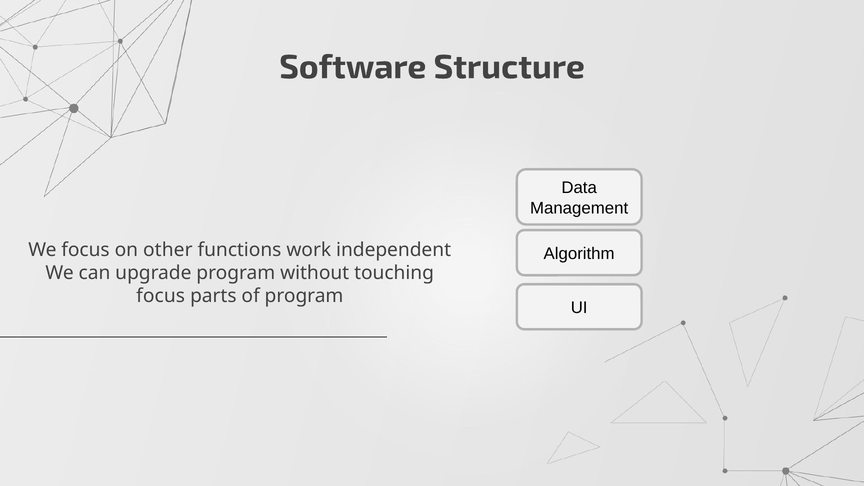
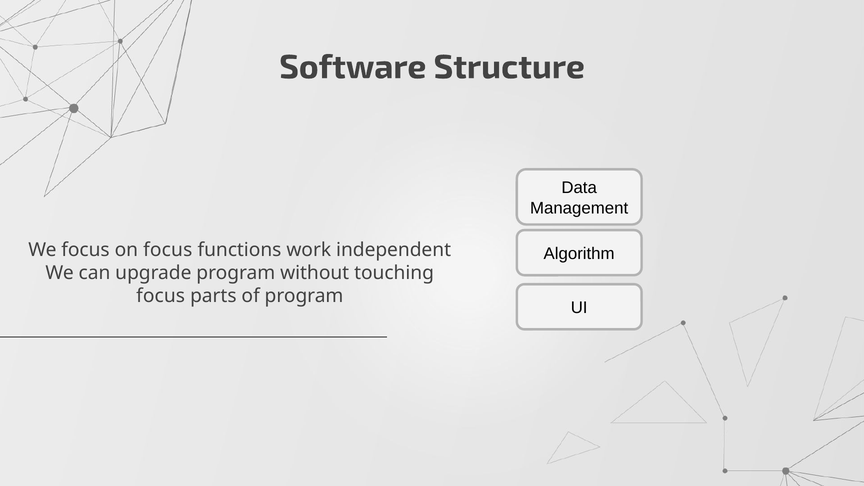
on other: other -> focus
